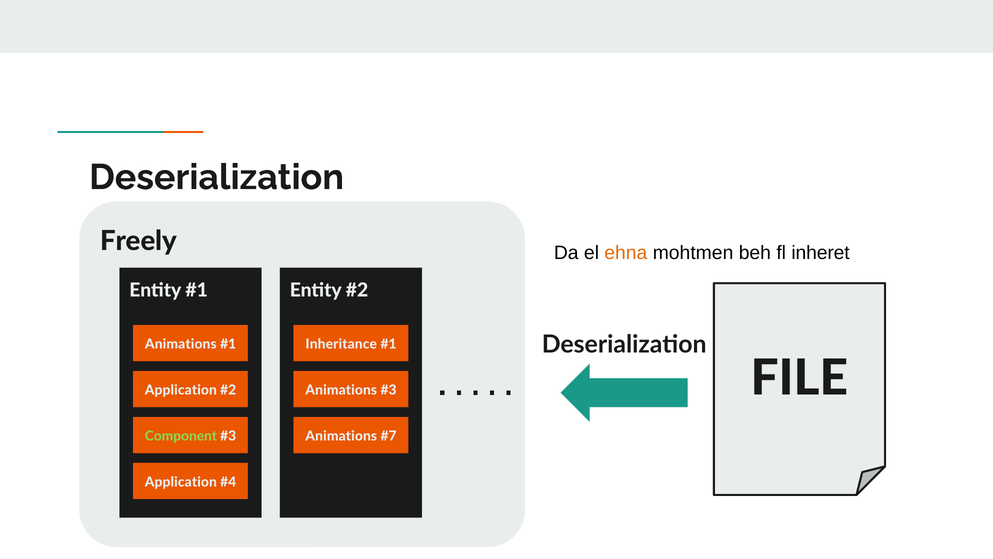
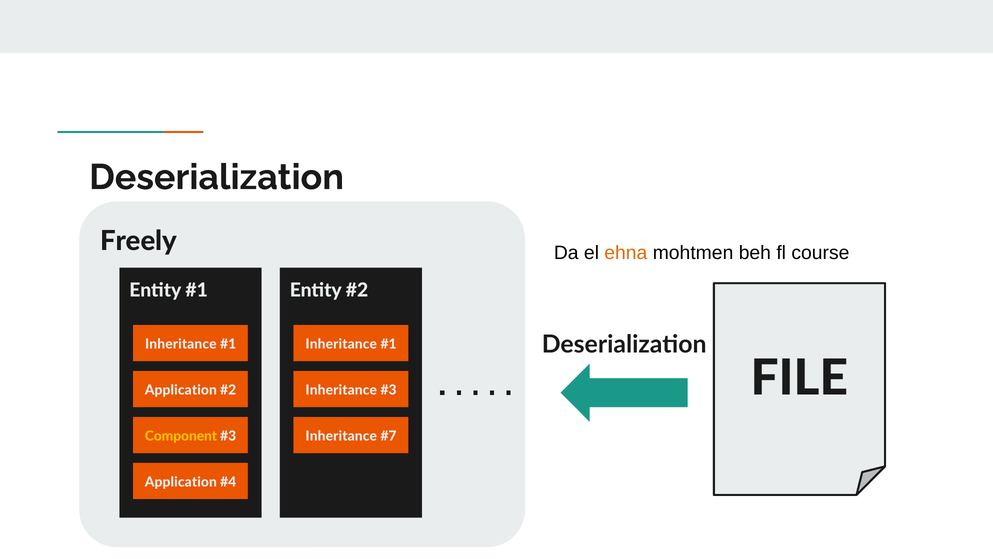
inheret: inheret -> course
Animations at (181, 344): Animations -> Inheritance
Animations at (341, 390): Animations -> Inheritance
Component colour: light green -> yellow
Animations at (341, 436): Animations -> Inheritance
